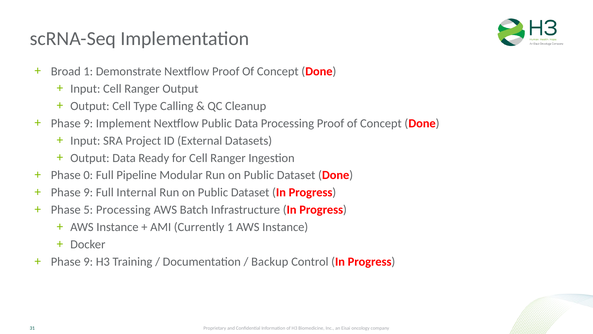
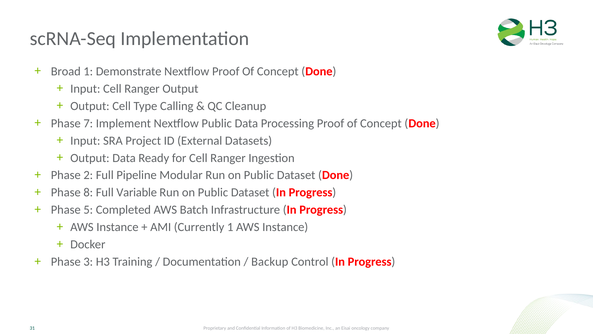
9 at (88, 123): 9 -> 7
0: 0 -> 2
9 at (88, 192): 9 -> 8
Internal: Internal -> Variable
5 Processing: Processing -> Completed
9 at (88, 262): 9 -> 3
